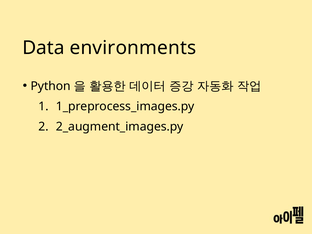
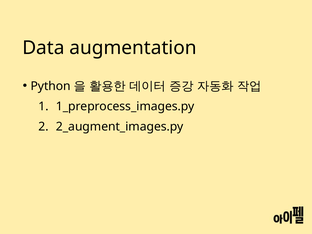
environments: environments -> augmentation
